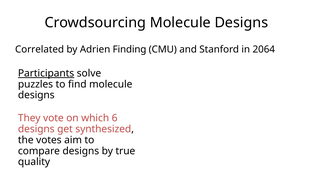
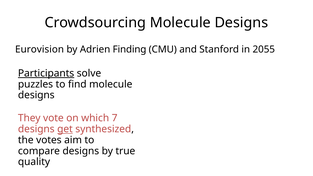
Correlated: Correlated -> Eurovision
2064: 2064 -> 2055
6: 6 -> 7
get underline: none -> present
